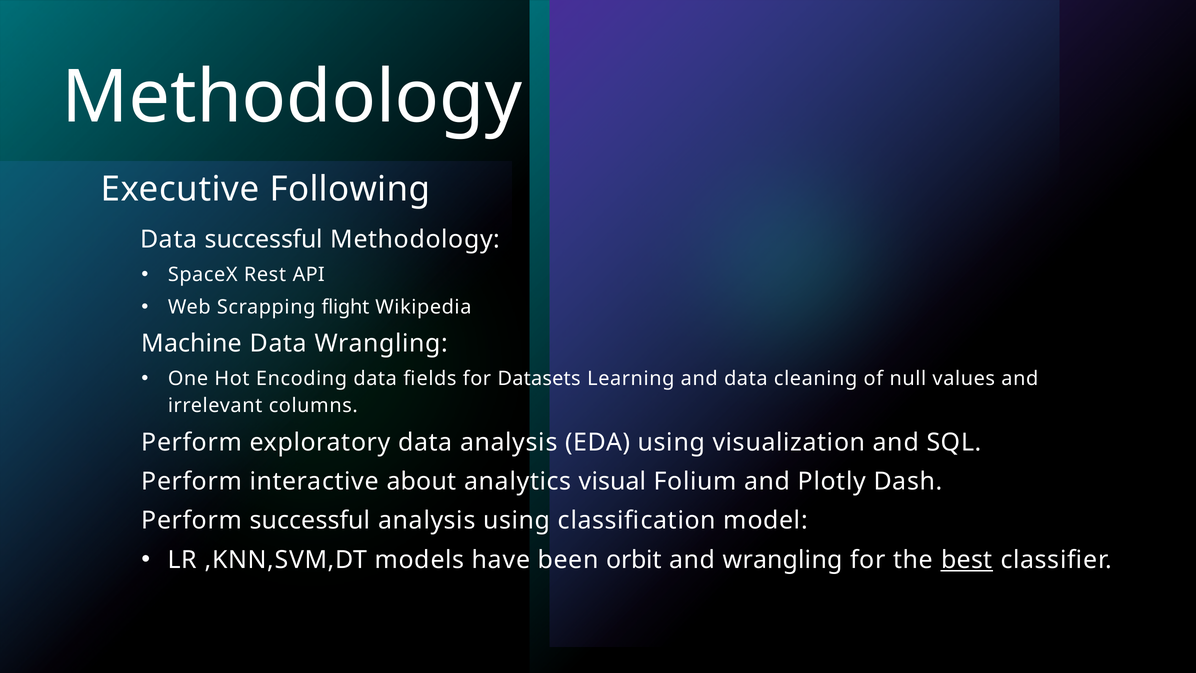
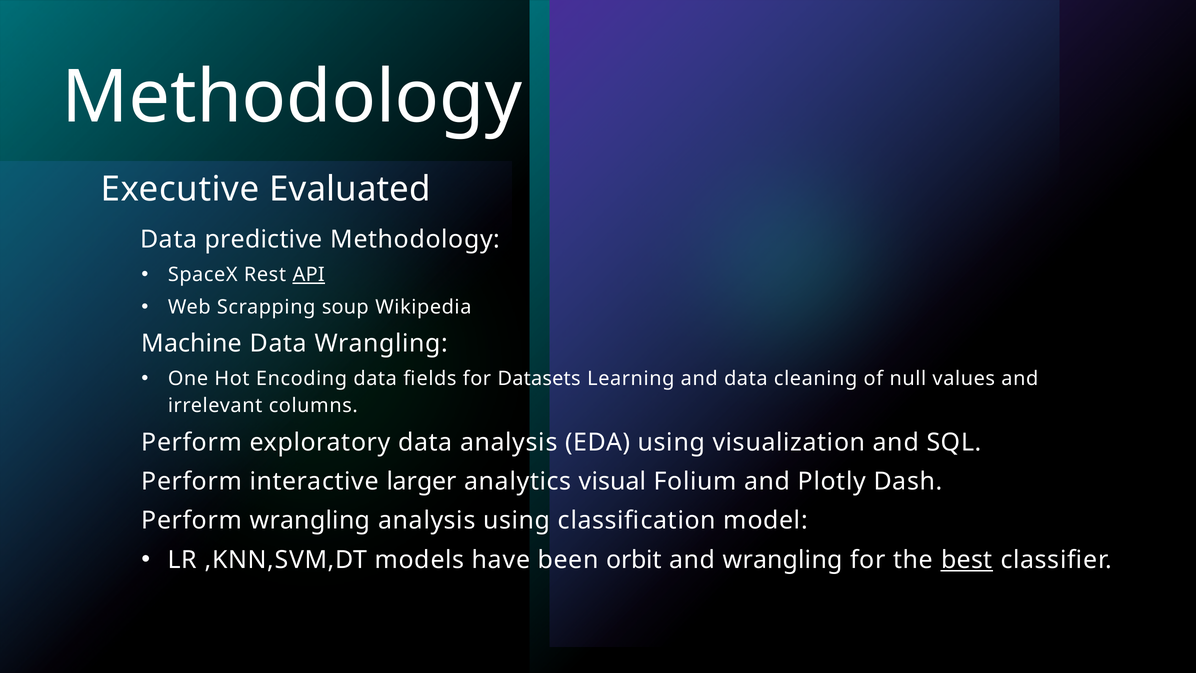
Following: Following -> Evaluated
Data successful: successful -> predictive
API underline: none -> present
flight: flight -> soup
about: about -> larger
Perform successful: successful -> wrangling
